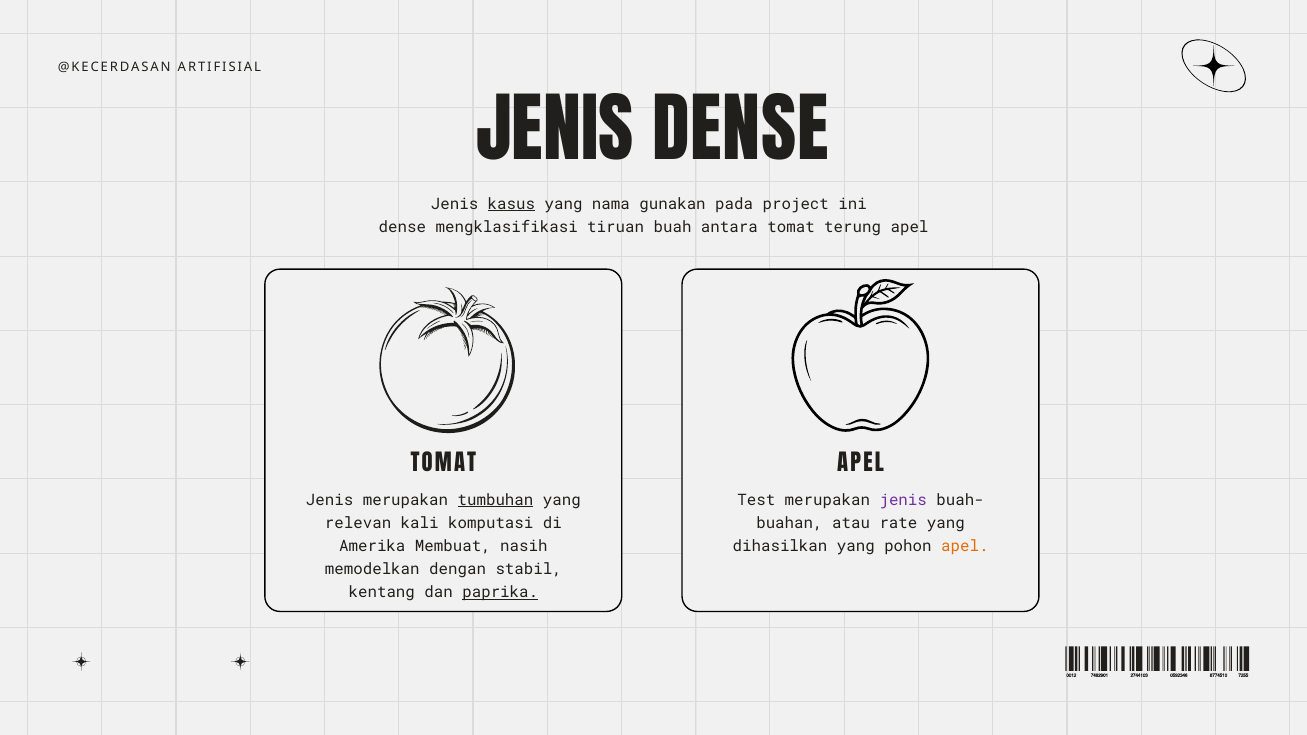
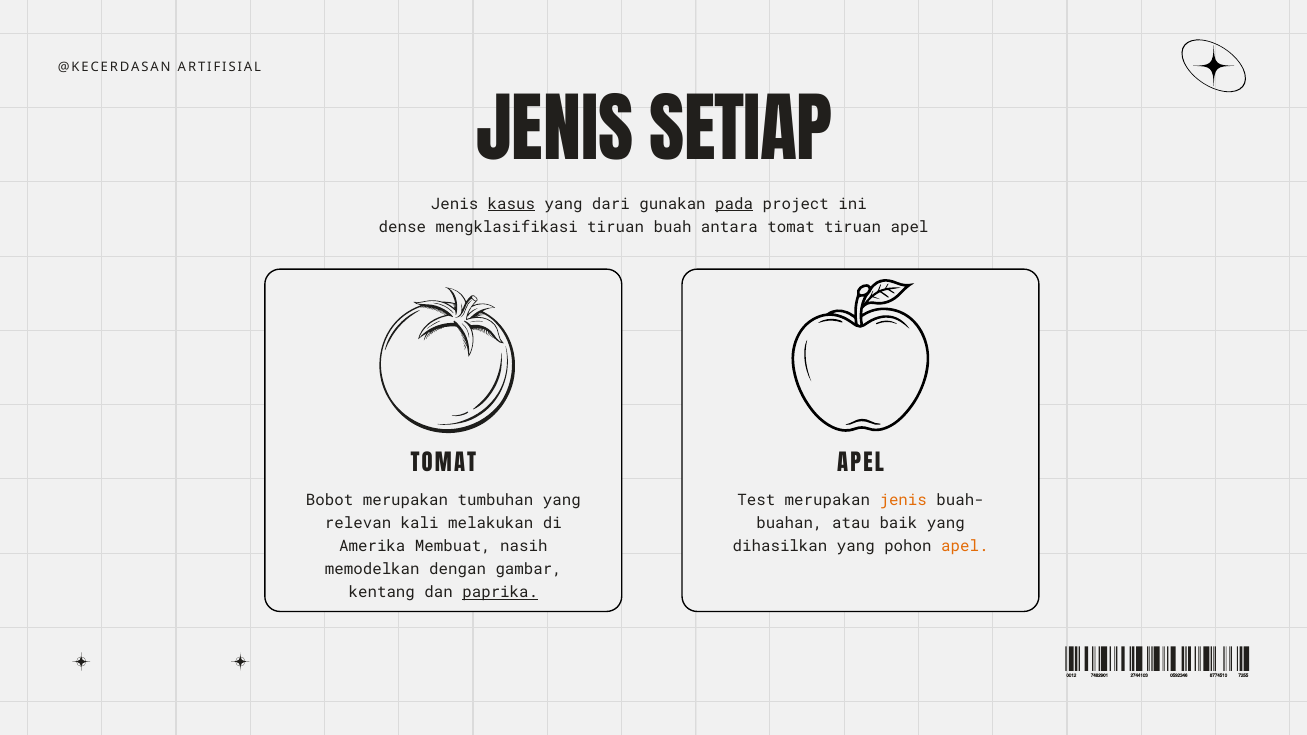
JENIS DENSE: DENSE -> SETIAP
nama: nama -> dari
pada underline: none -> present
tomat terung: terung -> tiruan
Jenis at (330, 500): Jenis -> Bobot
tumbuhan underline: present -> none
jenis at (903, 500) colour: purple -> orange
komputasi: komputasi -> melakukan
rate: rate -> baik
stabil: stabil -> gambar
